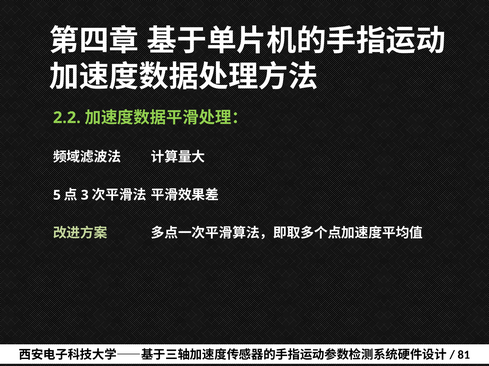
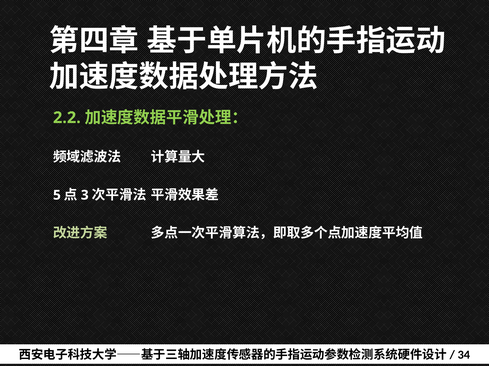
81: 81 -> 34
